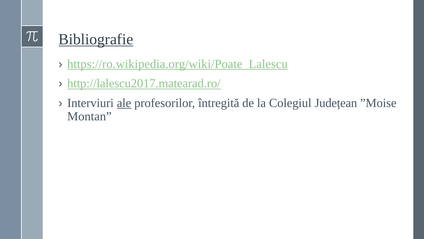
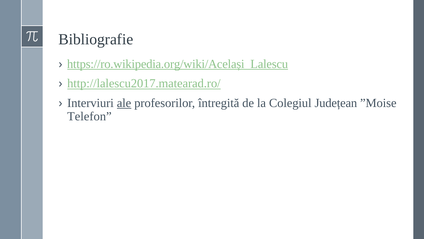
Bibliografie underline: present -> none
https://ro.wikipedia.org/wiki/Poate_Lalescu: https://ro.wikipedia.org/wiki/Poate_Lalescu -> https://ro.wikipedia.org/wiki/Același_Lalescu
Montan: Montan -> Telefon
